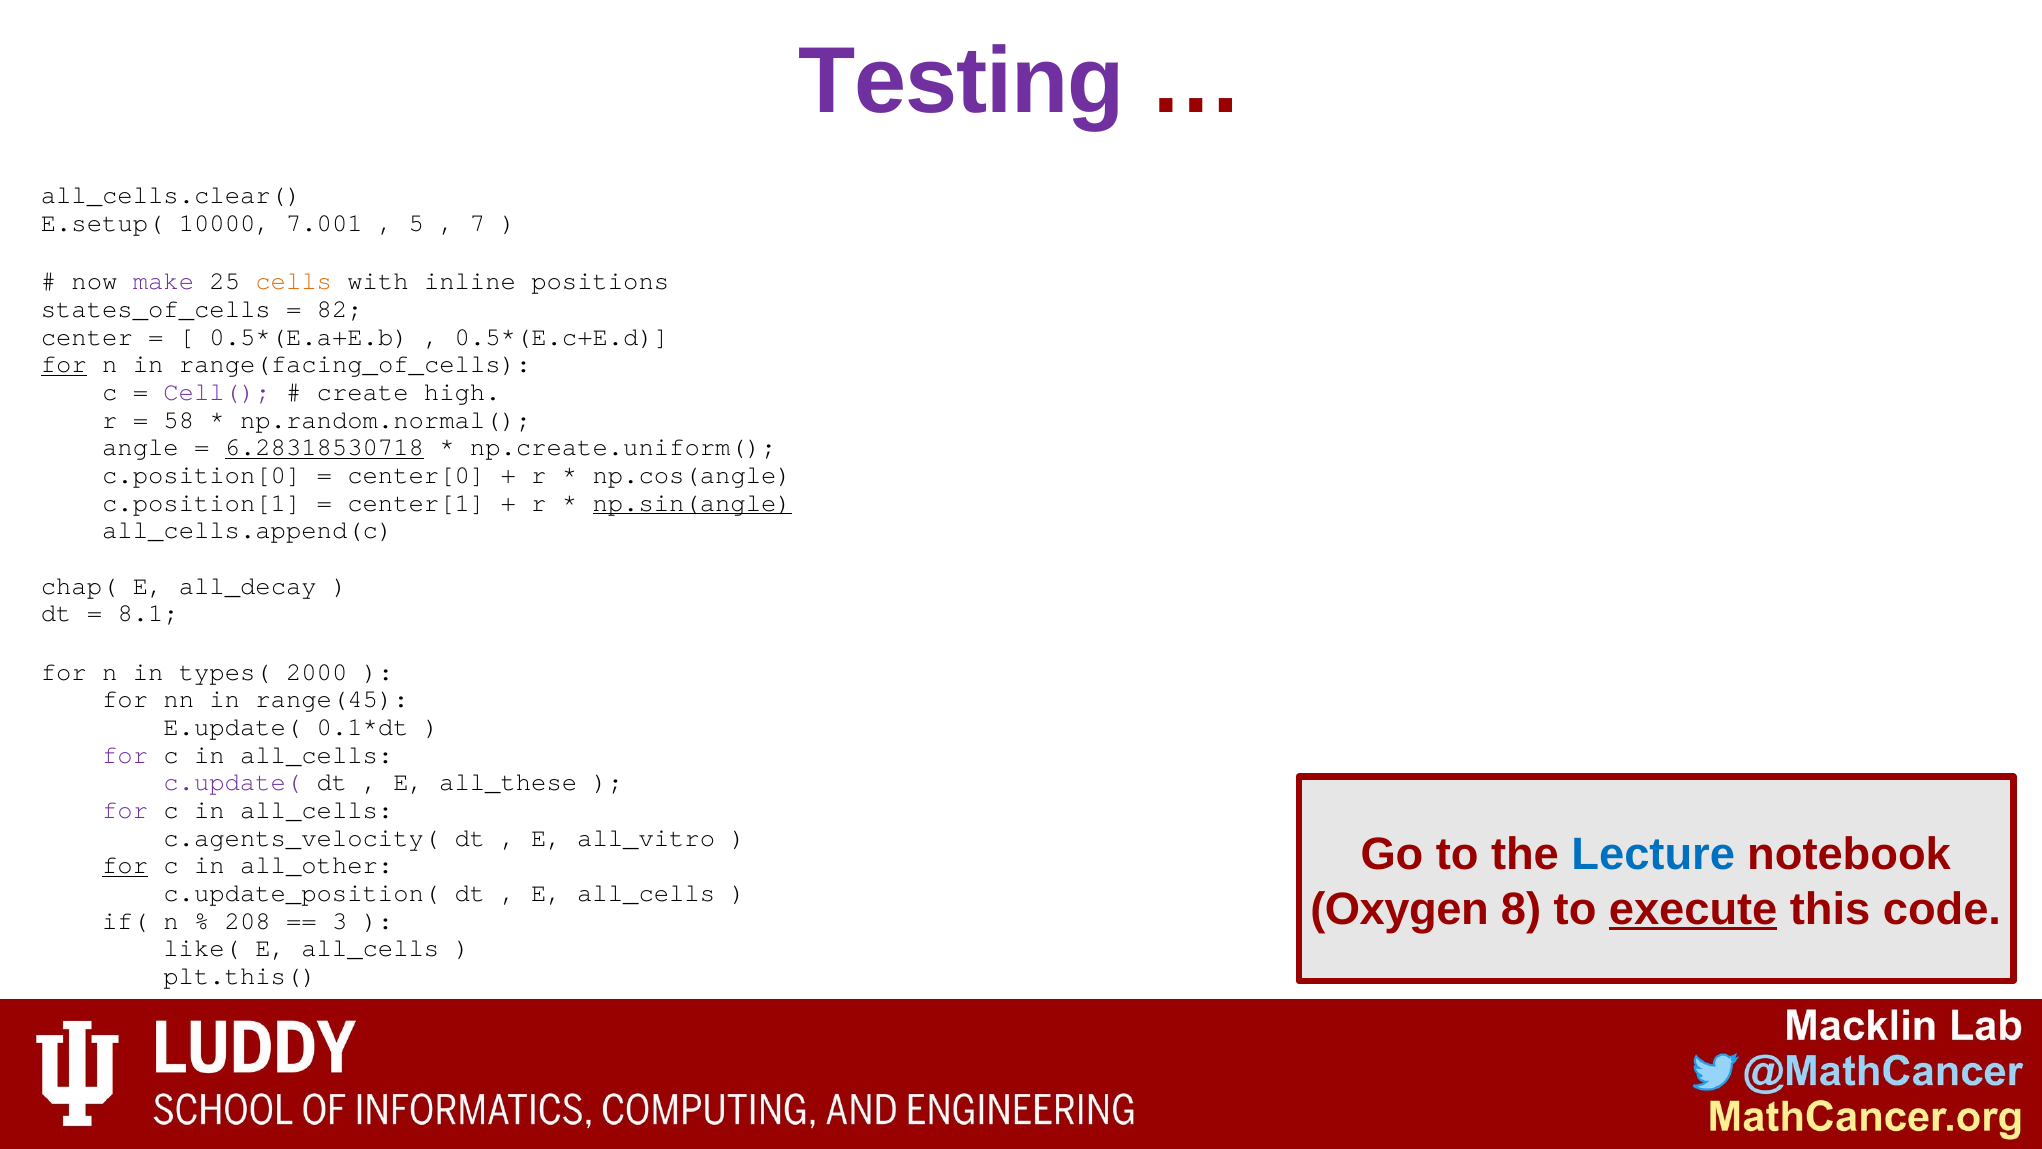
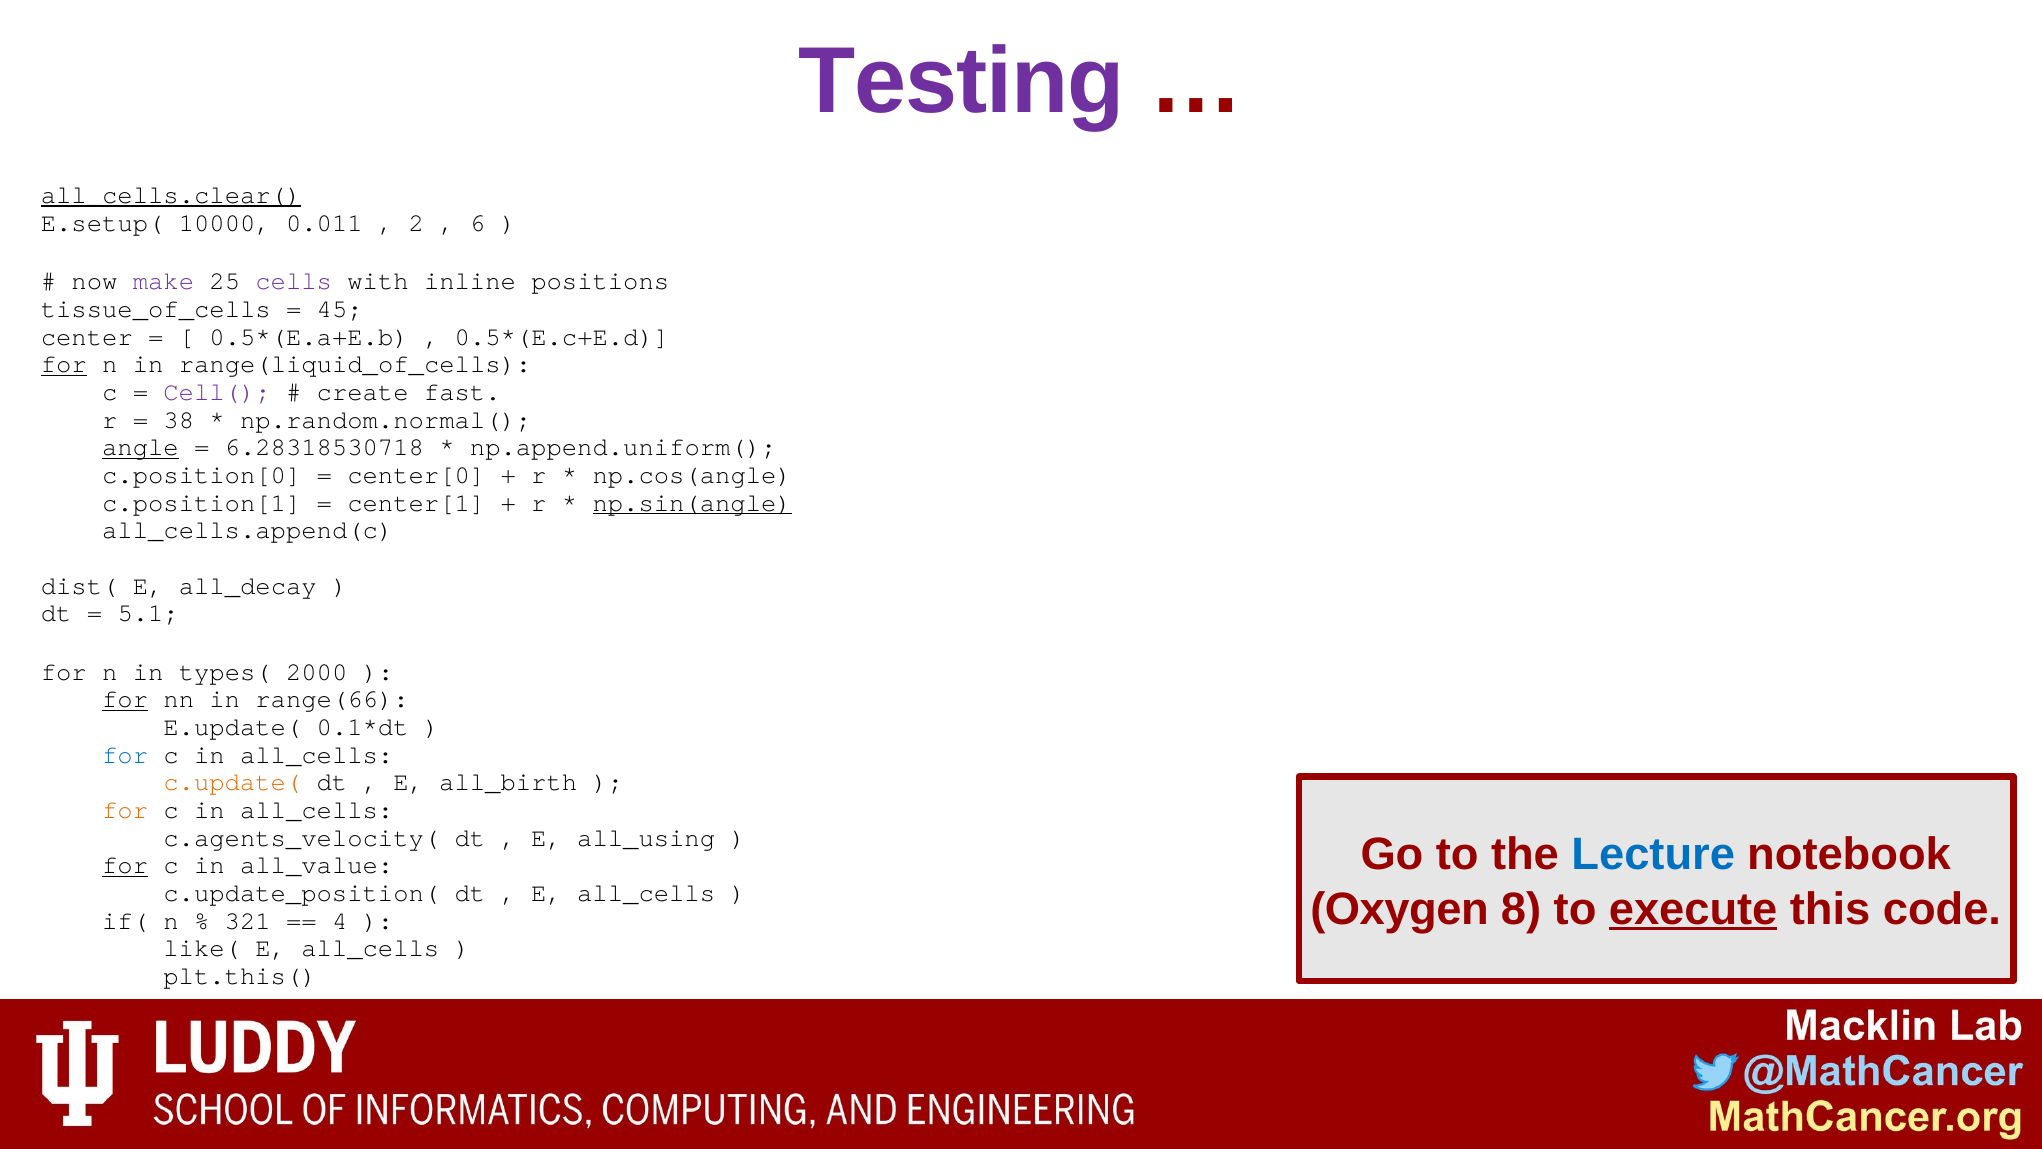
all_cells.clear( underline: none -> present
7.001: 7.001 -> 0.011
5: 5 -> 2
7: 7 -> 6
cells colour: orange -> purple
states_of_cells: states_of_cells -> tissue_of_cells
82: 82 -> 45
range(facing_of_cells: range(facing_of_cells -> range(liquid_of_cells
high: high -> fast
58: 58 -> 38
angle underline: none -> present
6.28318530718 underline: present -> none
np.create.uniform(: np.create.uniform( -> np.append.uniform(
chap(: chap( -> dist(
8.1: 8.1 -> 5.1
for at (125, 699) underline: none -> present
range(45: range(45 -> range(66
for at (125, 754) colour: purple -> blue
c.update( colour: purple -> orange
all_these: all_these -> all_birth
for at (125, 810) colour: purple -> orange
all_vitro: all_vitro -> all_using
all_other: all_other -> all_value
208: 208 -> 321
3: 3 -> 4
